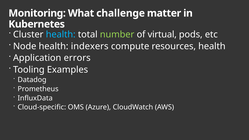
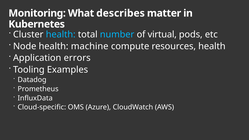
challenge: challenge -> describes
number colour: light green -> light blue
indexers: indexers -> machine
